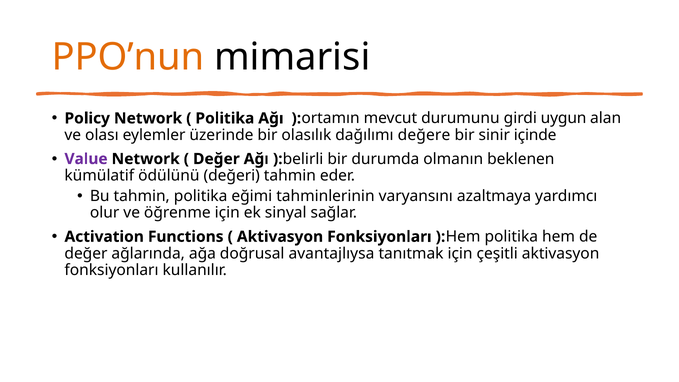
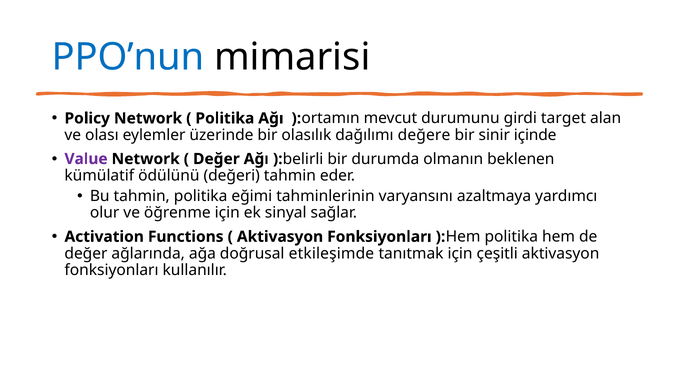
PPO’nun colour: orange -> blue
uygun: uygun -> target
avantajlıysa: avantajlıysa -> etkileşimde
